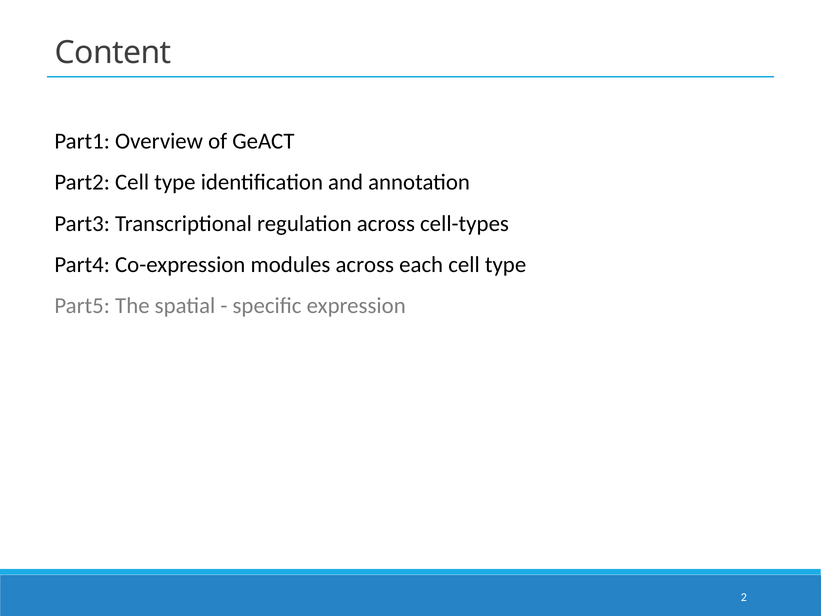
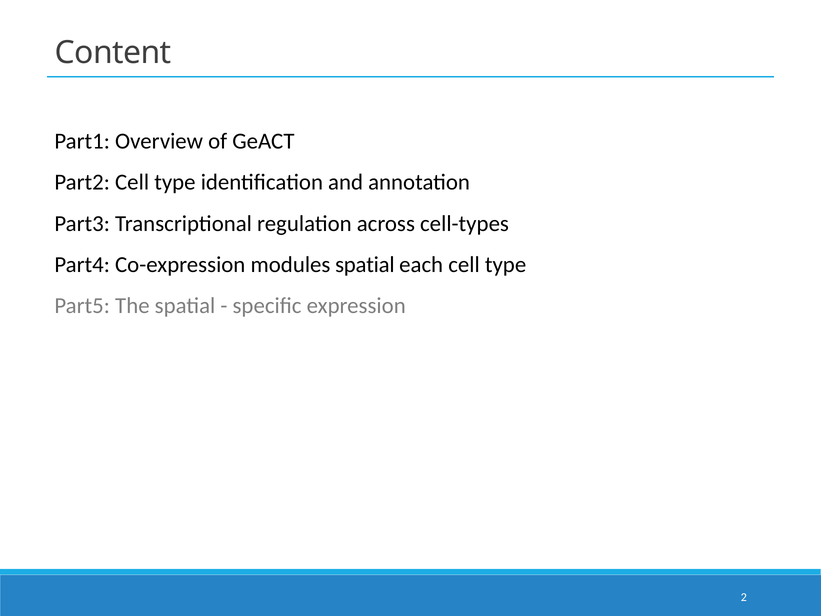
modules across: across -> spatial
